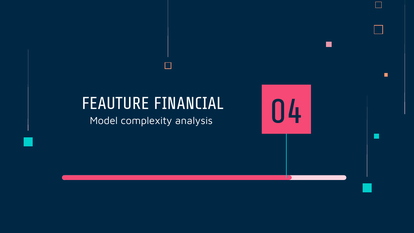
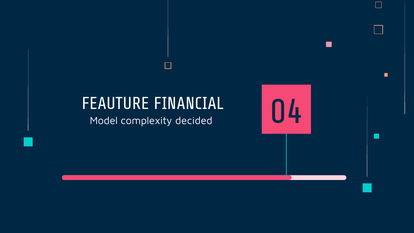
analysis: analysis -> decided
